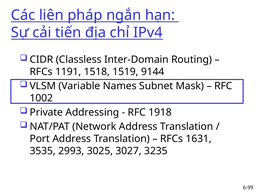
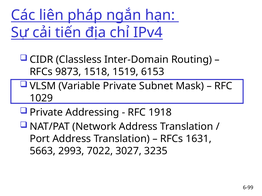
1191: 1191 -> 9873
9144: 9144 -> 6153
Variable Names: Names -> Private
1002: 1002 -> 1029
3535: 3535 -> 5663
3025: 3025 -> 7022
